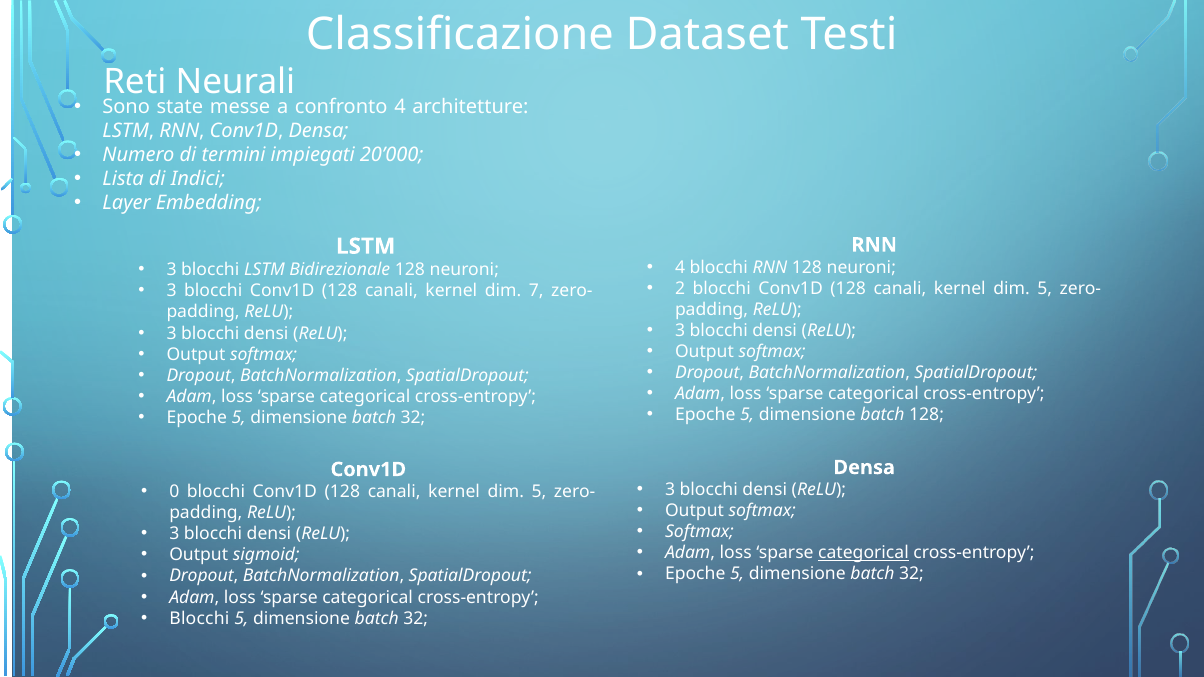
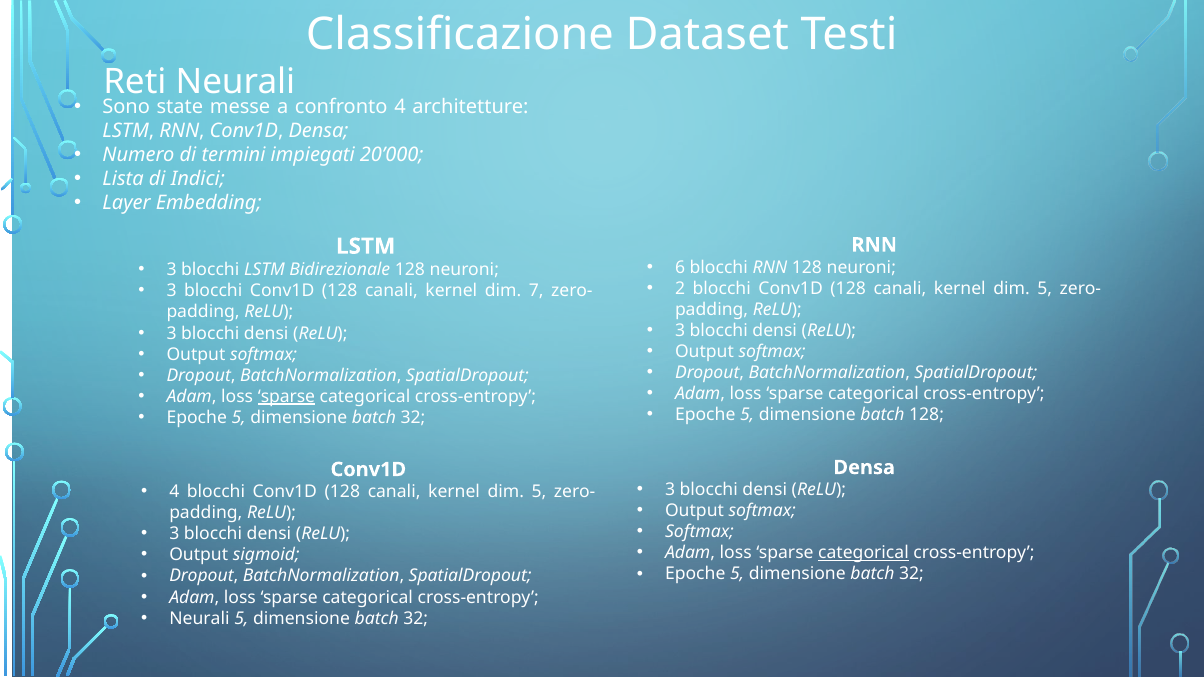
4 at (680, 267): 4 -> 6
sparse at (286, 397) underline: none -> present
0 at (174, 492): 0 -> 4
Blocchi at (199, 619): Blocchi -> Neurali
